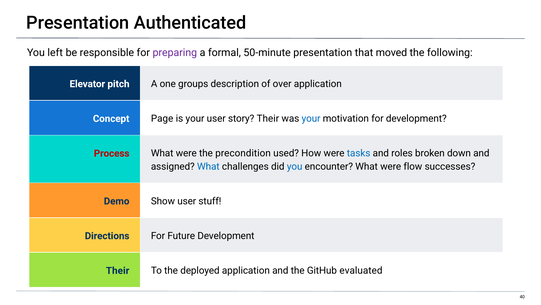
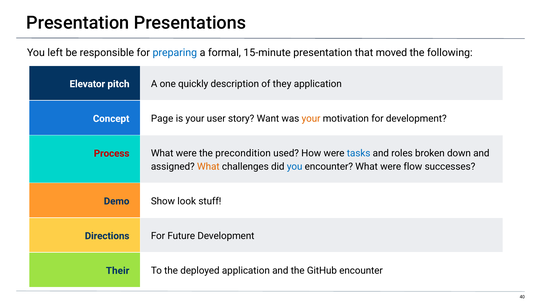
Authenticated: Authenticated -> Presentations
preparing colour: purple -> blue
50-minute: 50-minute -> 15-minute
groups: groups -> quickly
over: over -> they
story Their: Their -> Want
your at (311, 118) colour: blue -> orange
What at (208, 166) colour: blue -> orange
Show user: user -> look
GitHub evaluated: evaluated -> encounter
